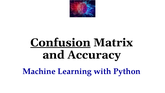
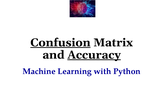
Accuracy underline: none -> present
